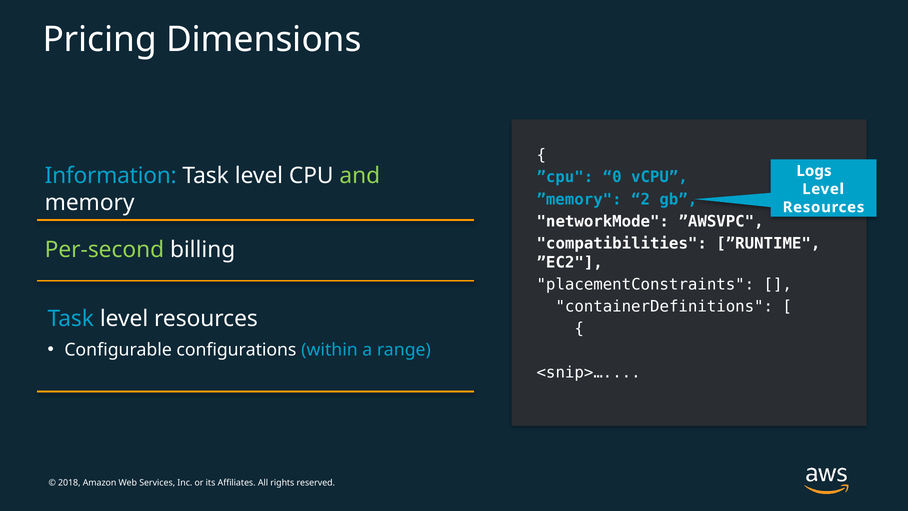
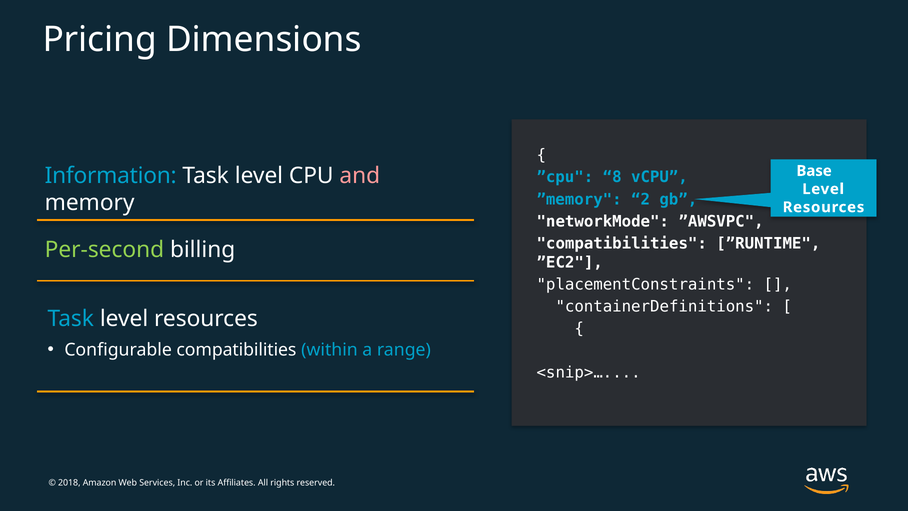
Logs: Logs -> Base
and colour: light green -> pink
0: 0 -> 8
Configurable configurations: configurations -> compatibilities
